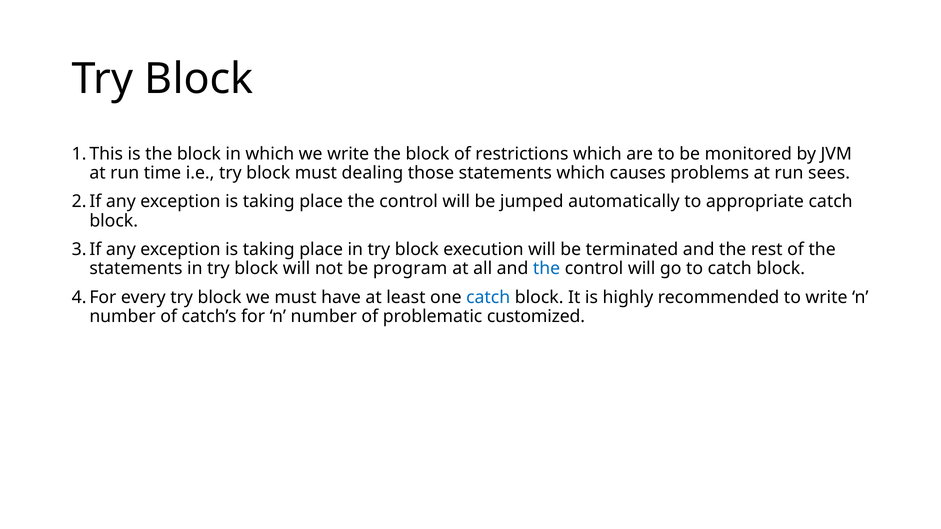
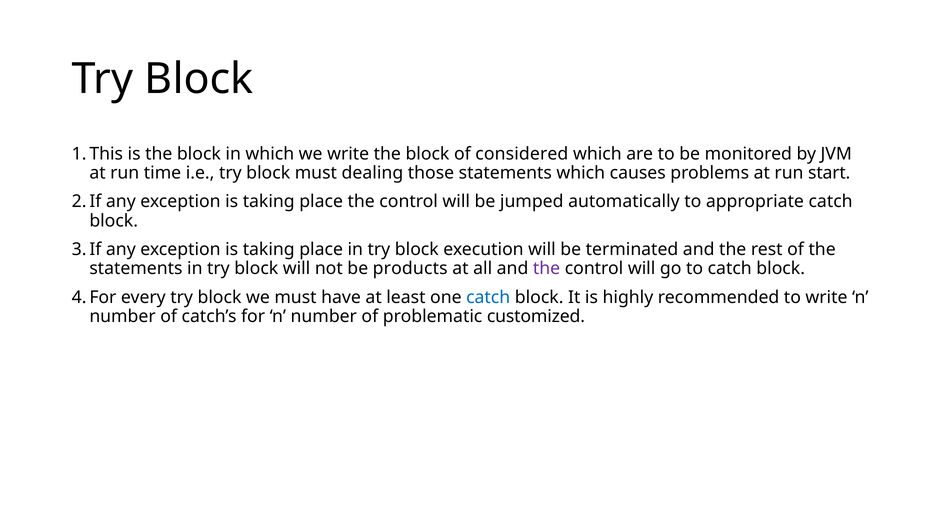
restrictions: restrictions -> considered
sees: sees -> start
program: program -> products
the at (547, 269) colour: blue -> purple
